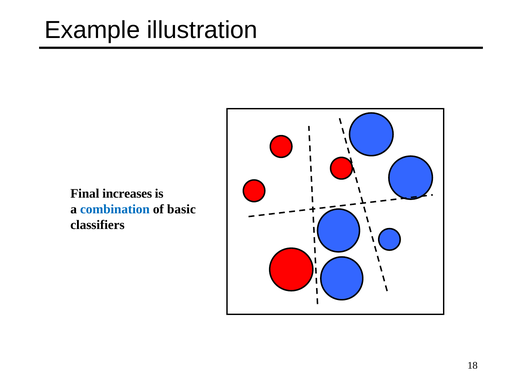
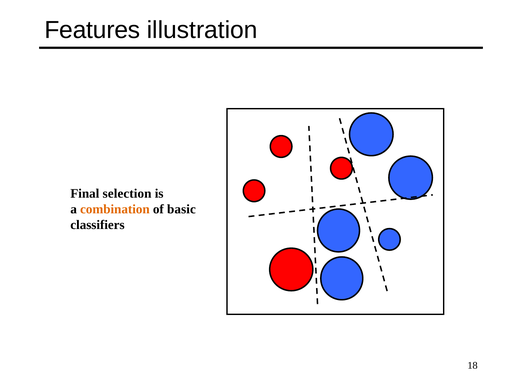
Example: Example -> Features
increases: increases -> selection
combination colour: blue -> orange
